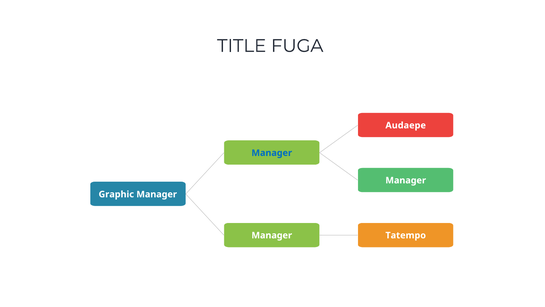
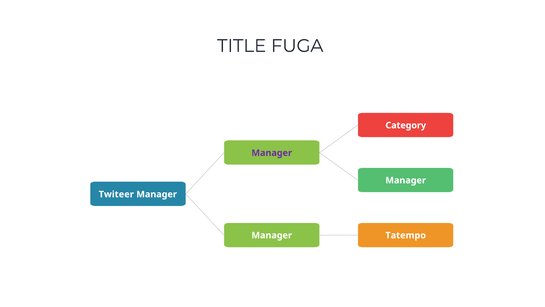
Audaepe: Audaepe -> Category
Manager at (272, 153) colour: blue -> purple
Graphic: Graphic -> Twiteer
